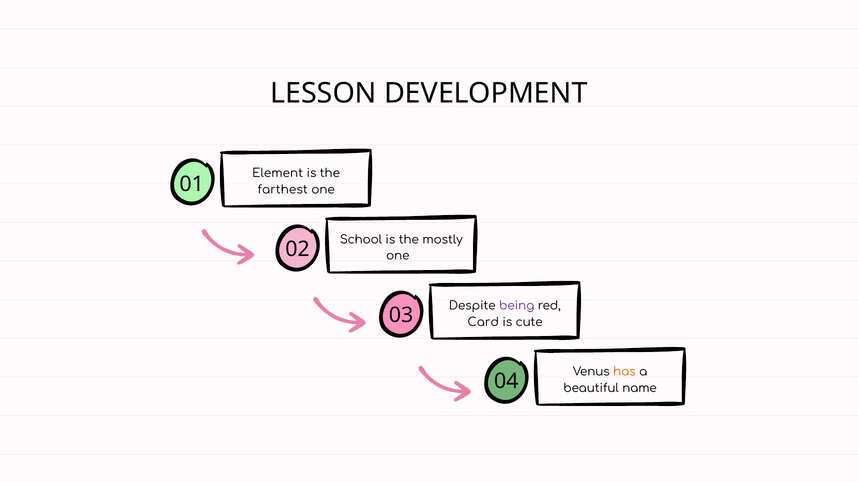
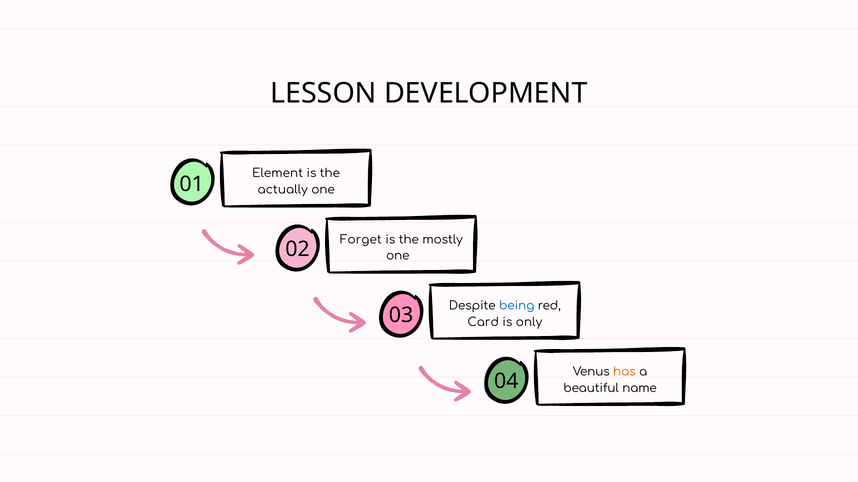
farthest: farthest -> actually
School: School -> Forget
being colour: purple -> blue
cute: cute -> only
